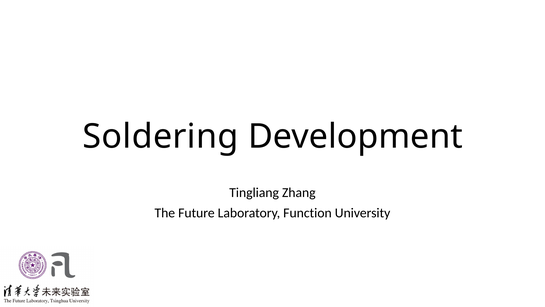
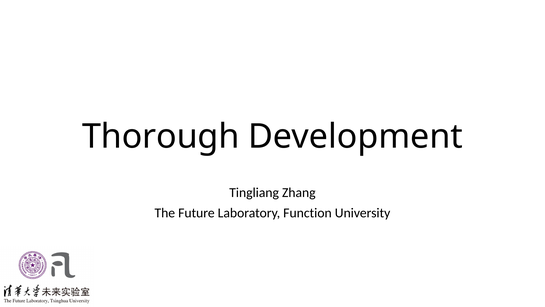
Soldering: Soldering -> Thorough
